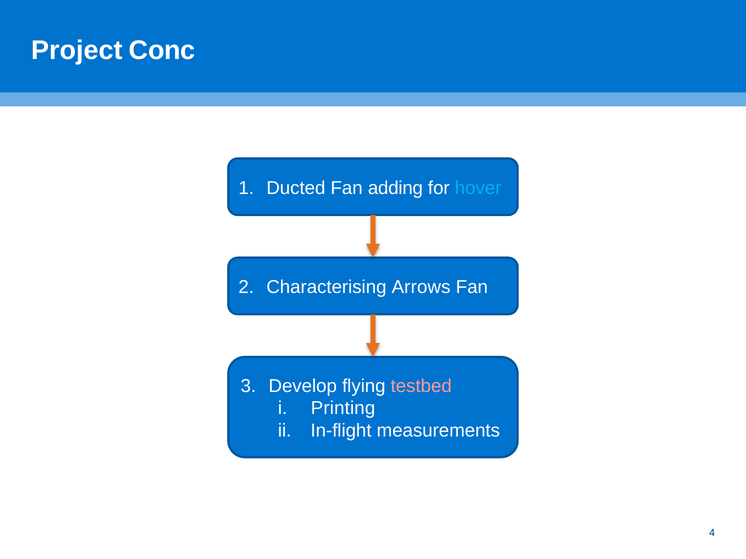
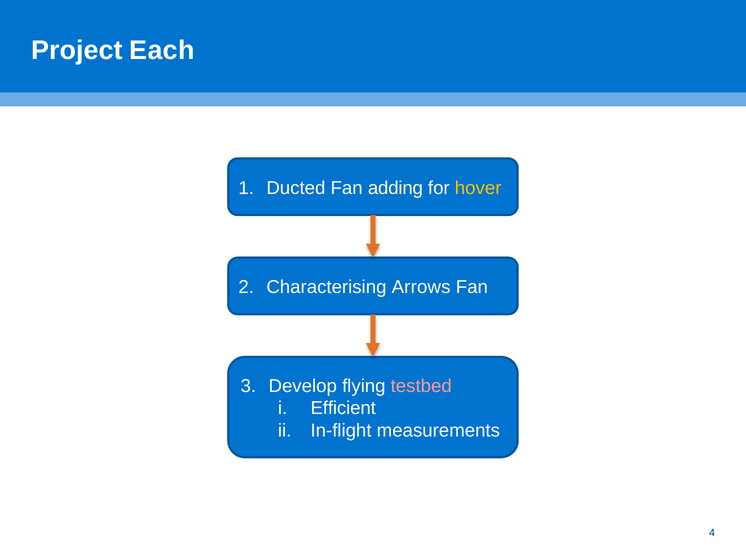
Conc: Conc -> Each
hover colour: light blue -> yellow
Printing: Printing -> Efficient
